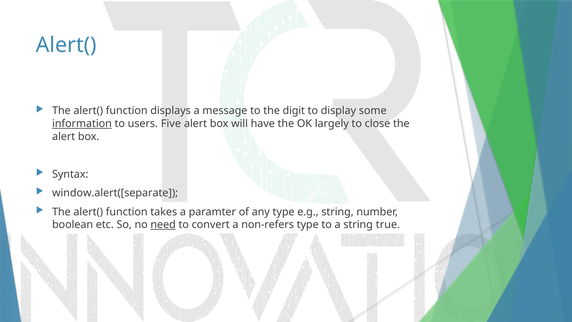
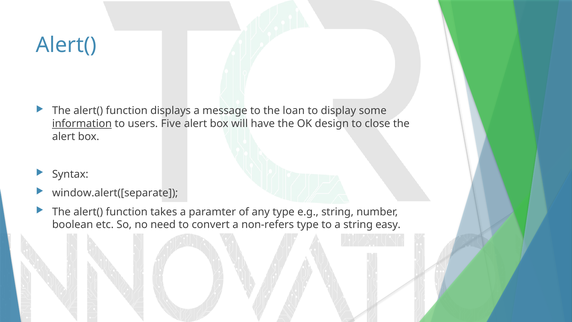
digit: digit -> loan
largely: largely -> design
need underline: present -> none
true: true -> easy
